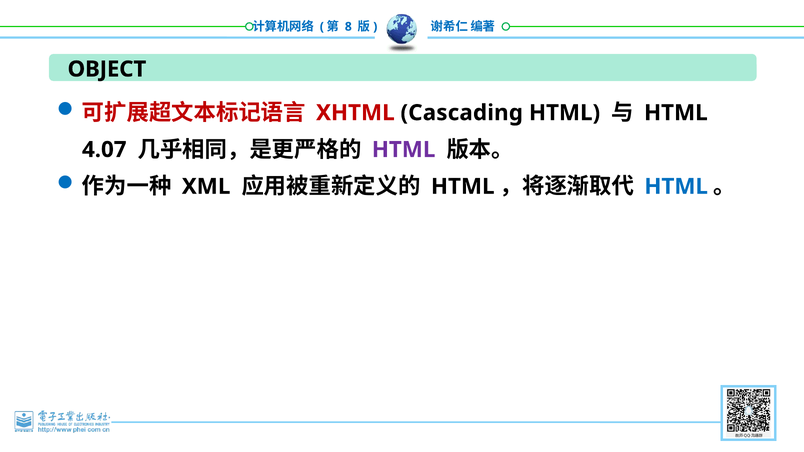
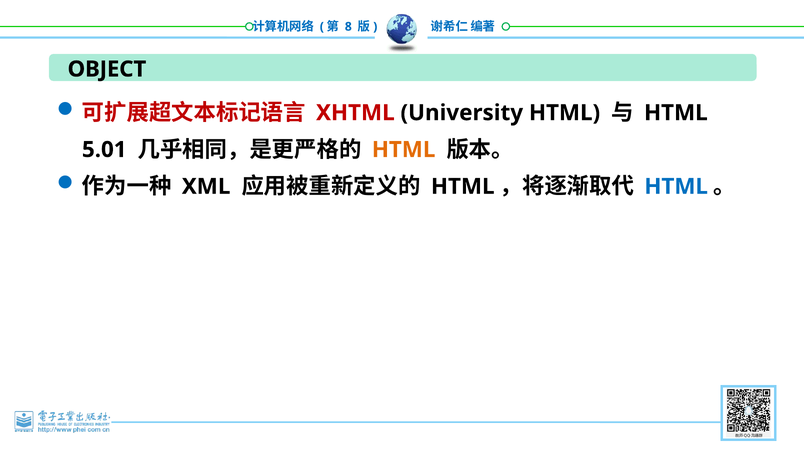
Cascading: Cascading -> University
4.07: 4.07 -> 5.01
HTML at (404, 150) colour: purple -> orange
